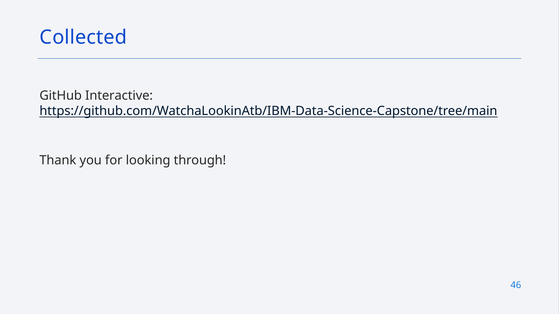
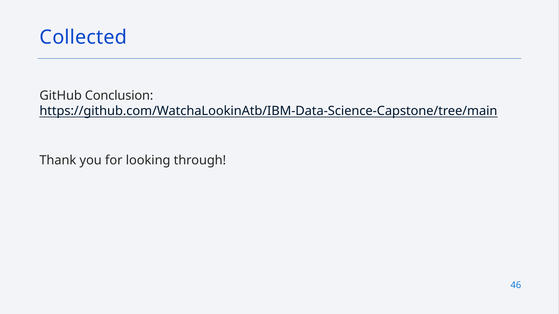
Interactive: Interactive -> Conclusion
